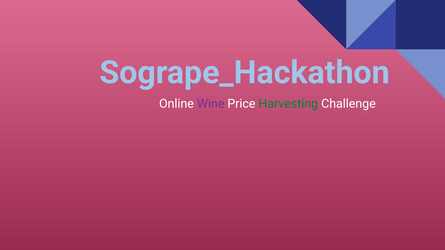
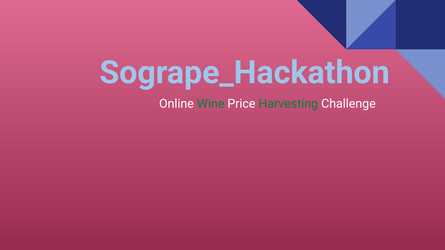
Wine colour: purple -> green
